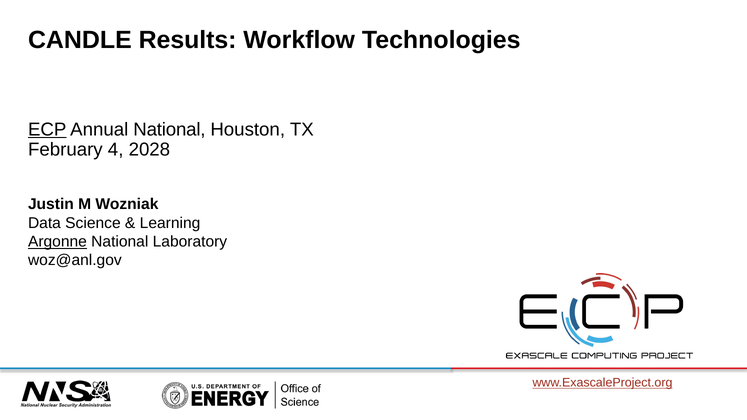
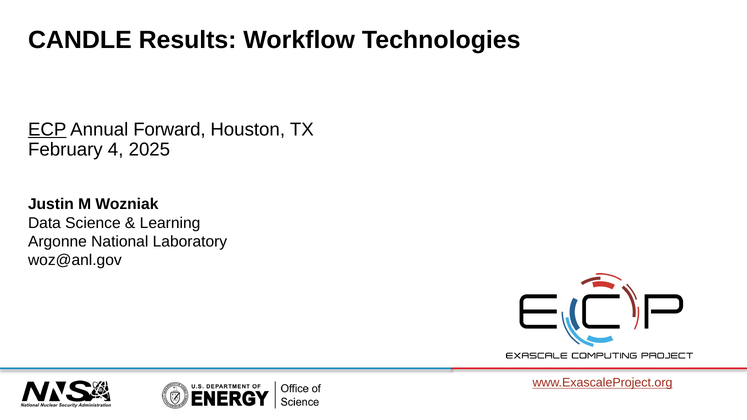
Annual National: National -> Forward
2028: 2028 -> 2025
Argonne underline: present -> none
